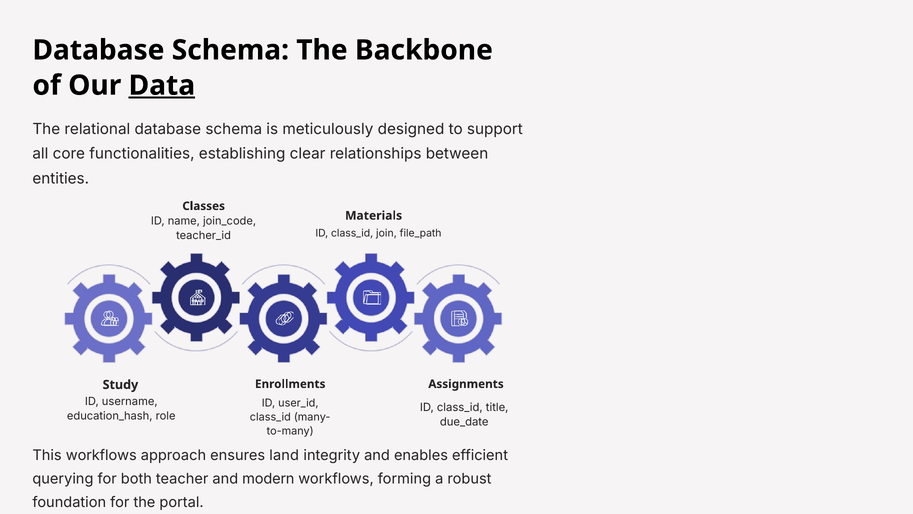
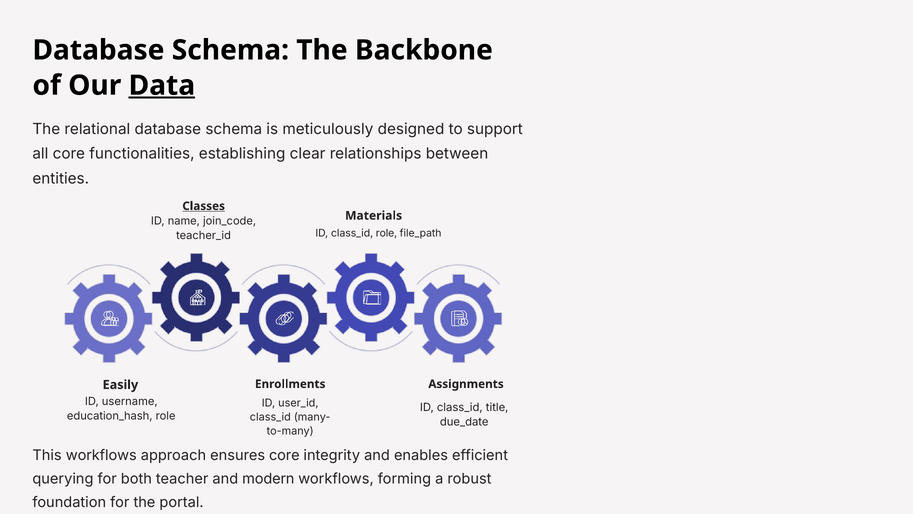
Classes underline: none -> present
class_id join: join -> role
Study: Study -> Easily
ensures land: land -> core
